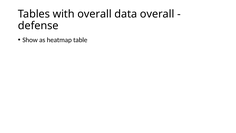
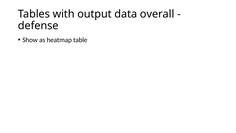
with overall: overall -> output
